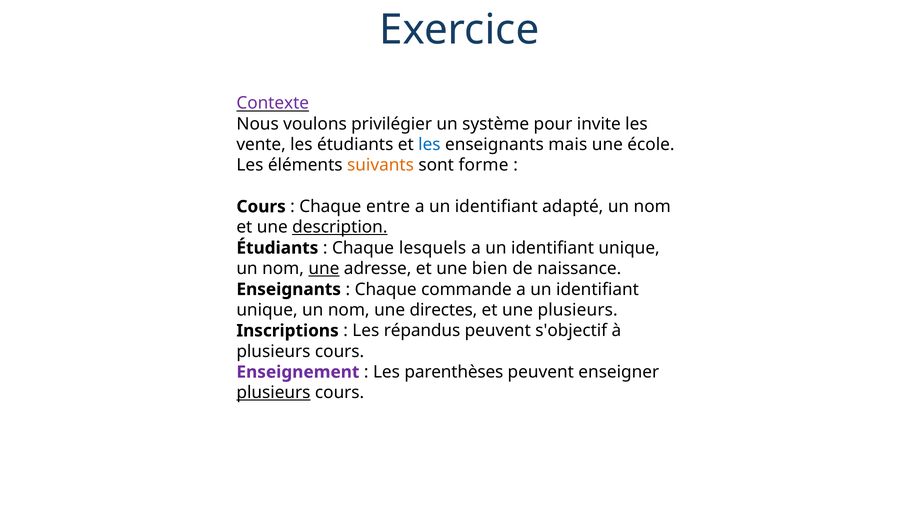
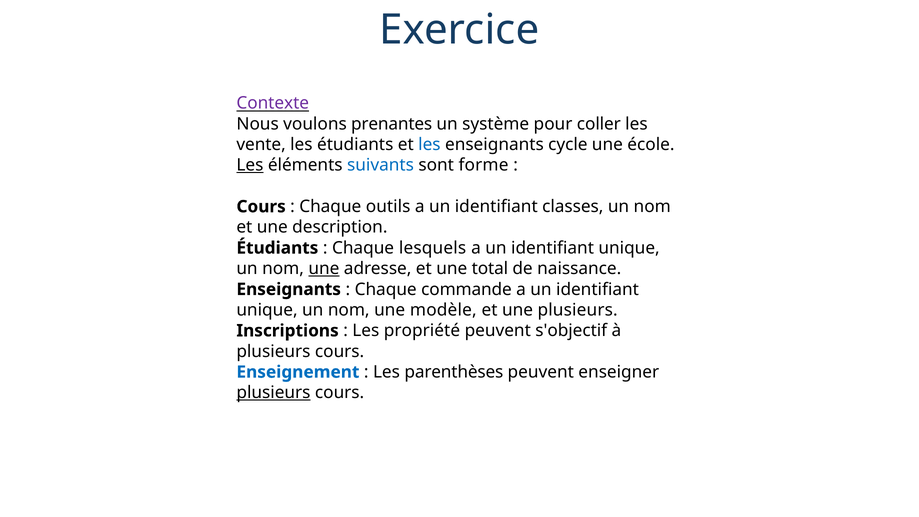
privilégier: privilégier -> prenantes
invite: invite -> coller
mais: mais -> cycle
Les at (250, 165) underline: none -> present
suivants colour: orange -> blue
entre: entre -> outils
adapté: adapté -> classes
description underline: present -> none
bien: bien -> total
directes: directes -> modèle
répandus: répandus -> propriété
Enseignement colour: purple -> blue
